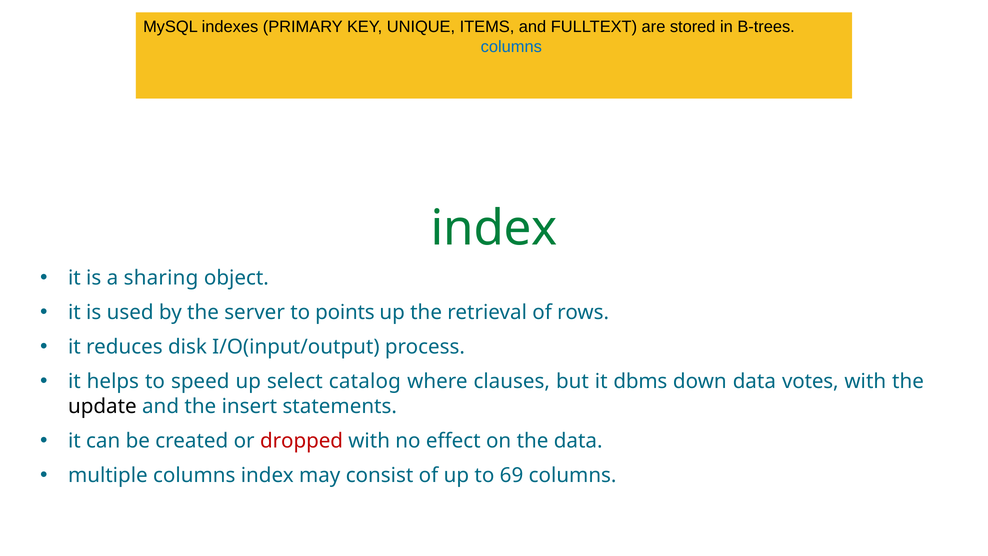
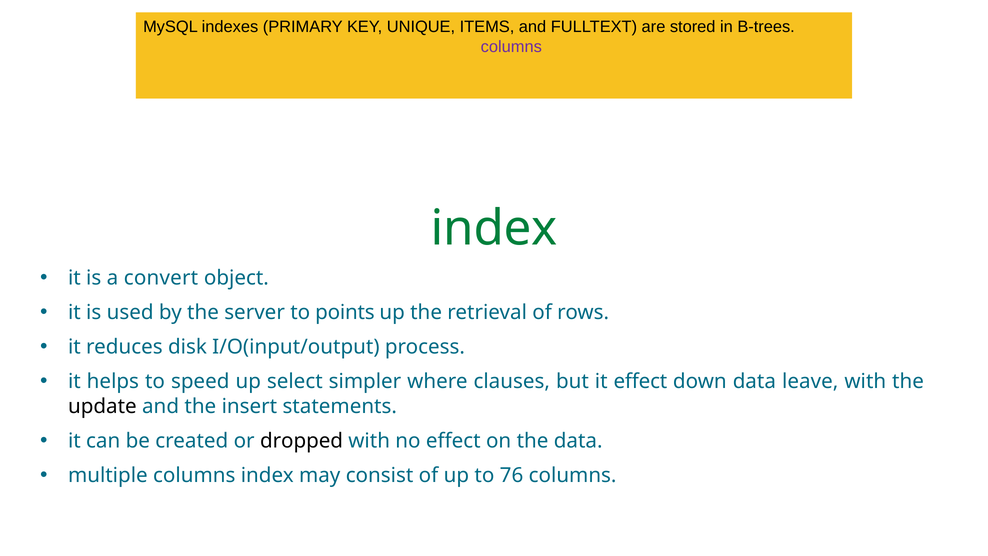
columns at (511, 47) colour: blue -> purple
sharing: sharing -> convert
catalog: catalog -> simpler
it dbms: dbms -> effect
votes: votes -> leave
dropped colour: red -> black
69: 69 -> 76
